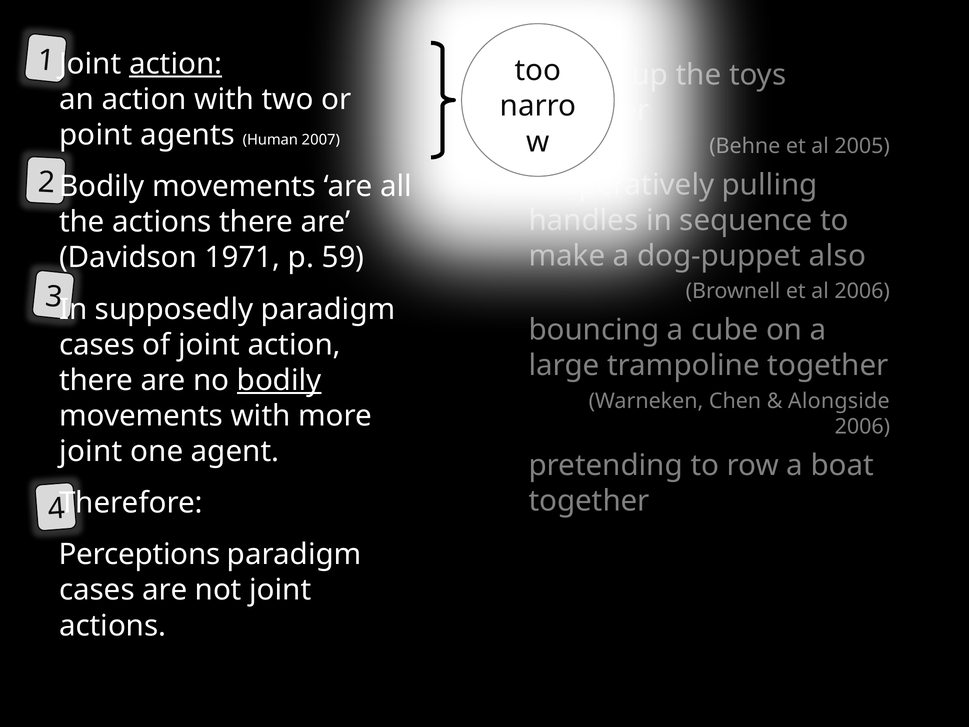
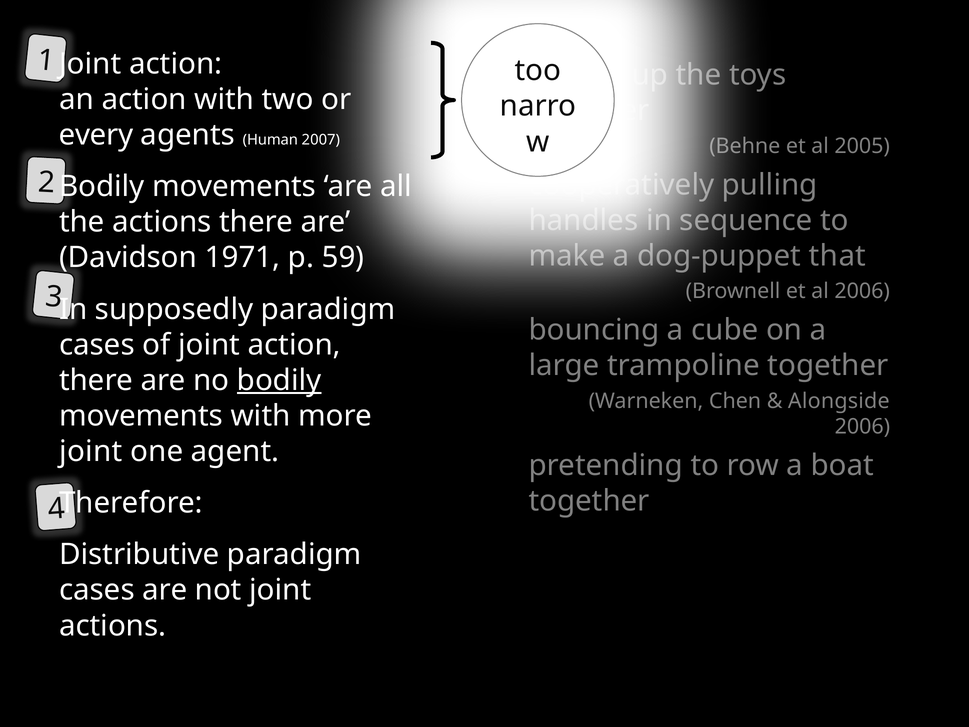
action at (176, 64) underline: present -> none
point: point -> every
also: also -> that
Perceptions: Perceptions -> Distributive
